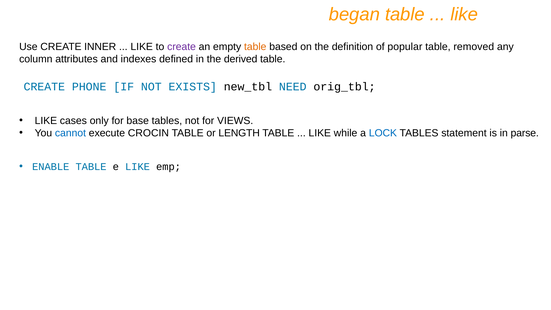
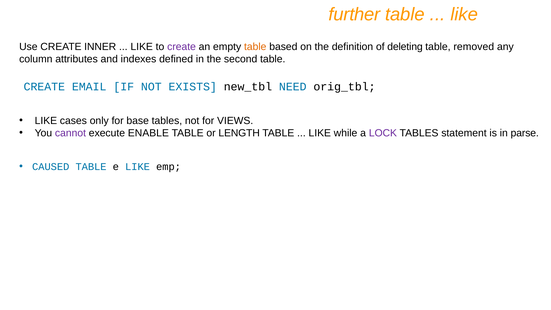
began: began -> further
popular: popular -> deleting
derived: derived -> second
PHONE: PHONE -> EMAIL
cannot colour: blue -> purple
CROCIN: CROCIN -> ENABLE
LOCK colour: blue -> purple
ENABLE: ENABLE -> CAUSED
